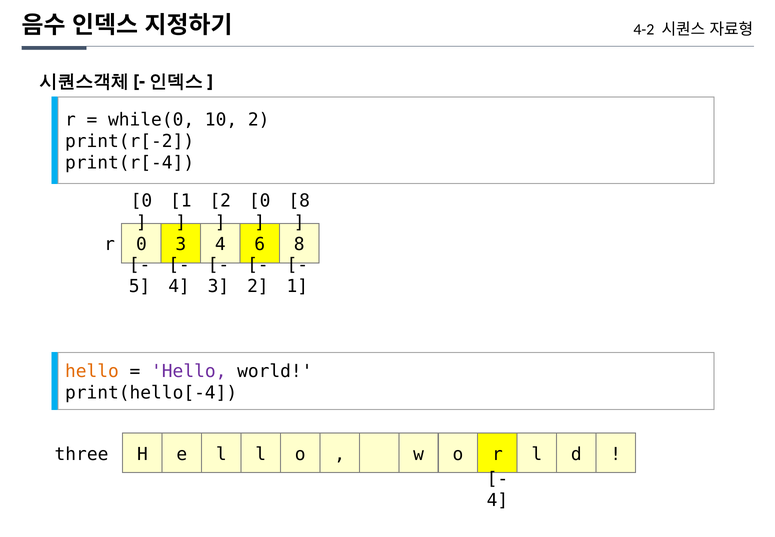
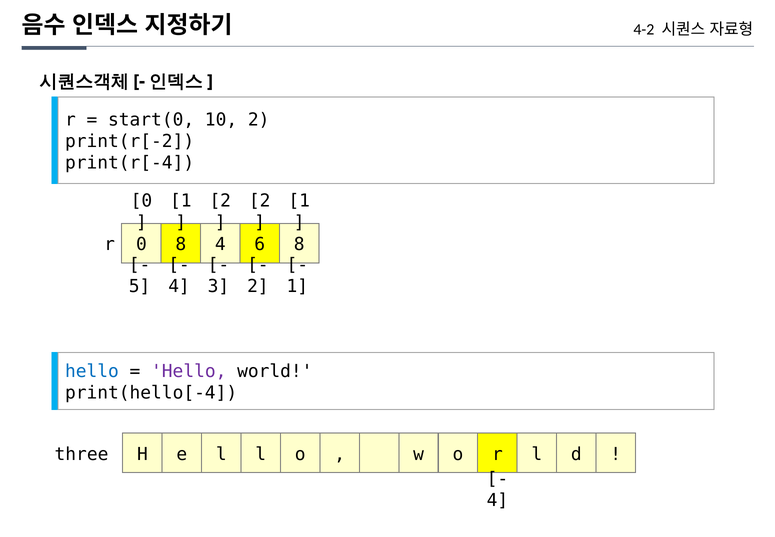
while(0: while(0 -> start(0
0 at (260, 201): 0 -> 2
8 at (299, 201): 8 -> 1
0 3: 3 -> 8
hello at (92, 371) colour: orange -> blue
